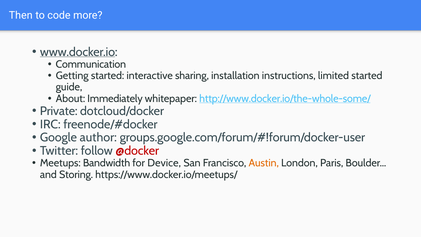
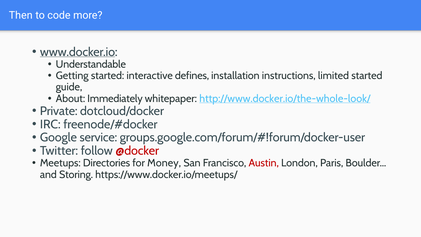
Communication: Communication -> Understandable
sharing: sharing -> defines
http://www.docker.io/the-whole-some/: http://www.docker.io/the-whole-some/ -> http://www.docker.io/the-whole-look/
author: author -> service
Bandwidth: Bandwidth -> Directories
Device: Device -> Money
Austin colour: orange -> red
